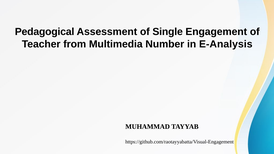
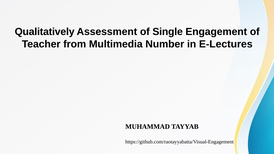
Pedagogical: Pedagogical -> Qualitatively
E-Analysis: E-Analysis -> E-Lectures
